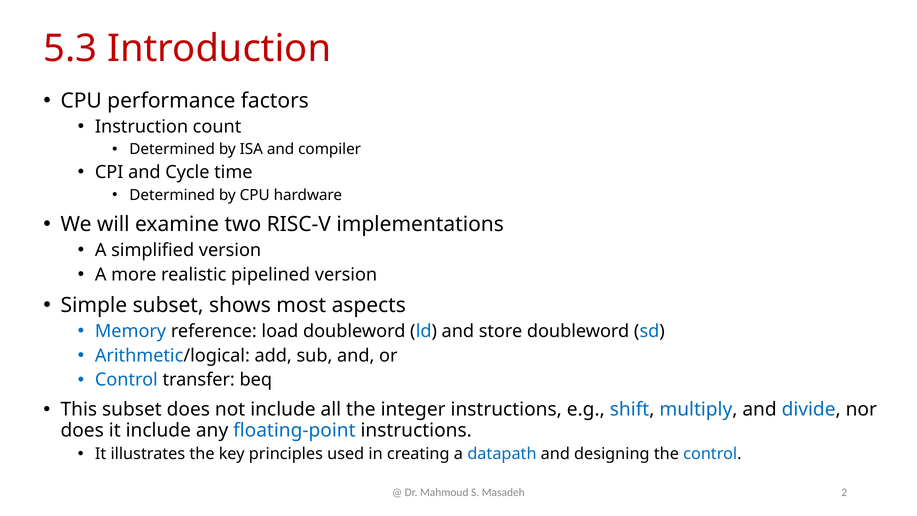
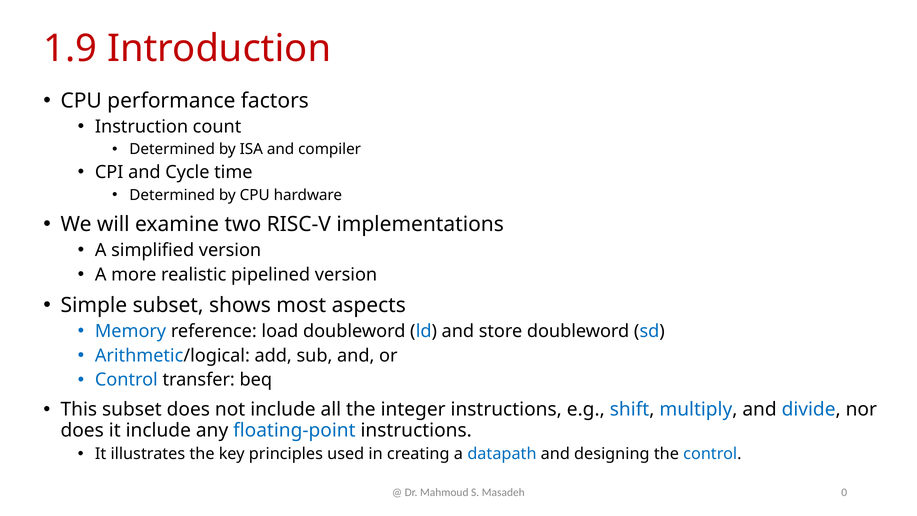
5.3: 5.3 -> 1.9
2: 2 -> 0
